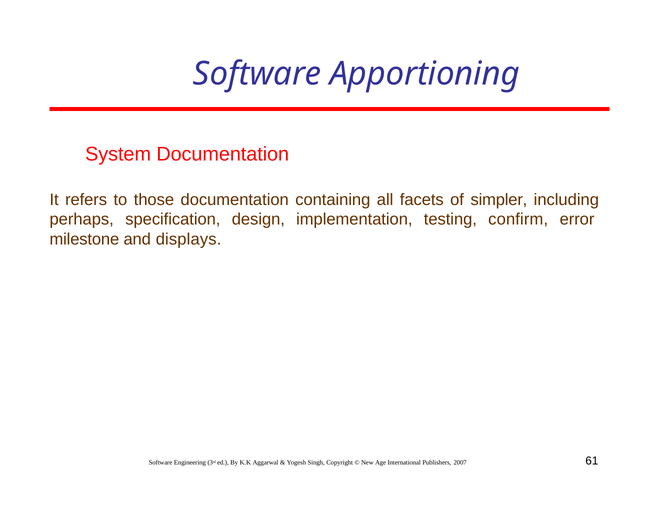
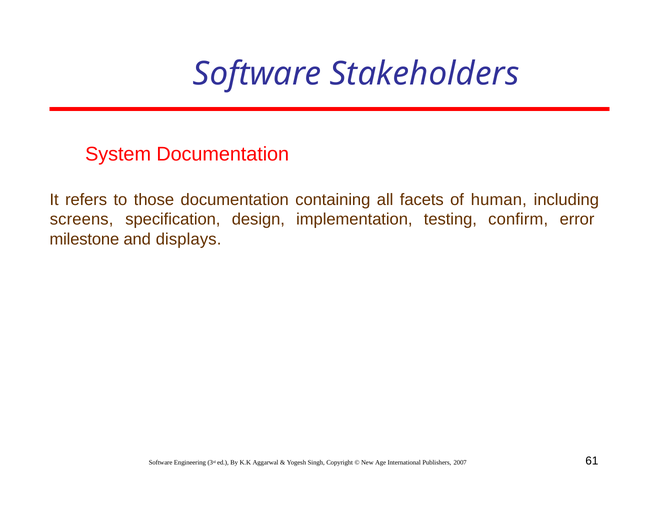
Apportioning: Apportioning -> Stakeholders
simpler: simpler -> human
perhaps: perhaps -> screens
